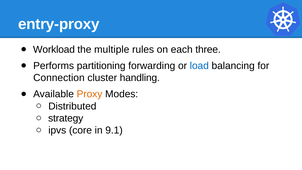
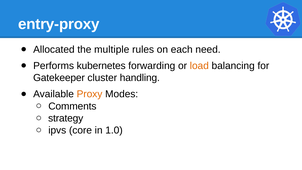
Workload: Workload -> Allocated
three: three -> need
partitioning: partitioning -> kubernetes
load colour: blue -> orange
Connection: Connection -> Gatekeeper
Distributed: Distributed -> Comments
9.1: 9.1 -> 1.0
